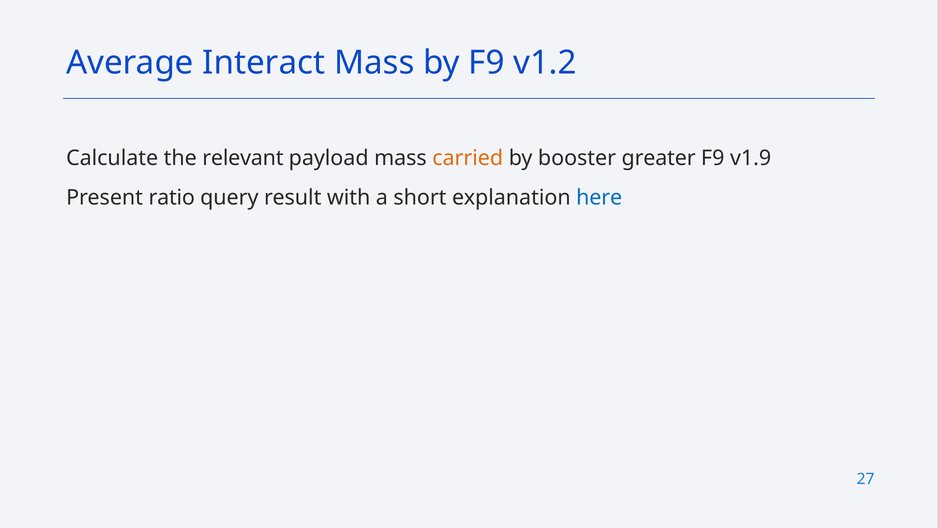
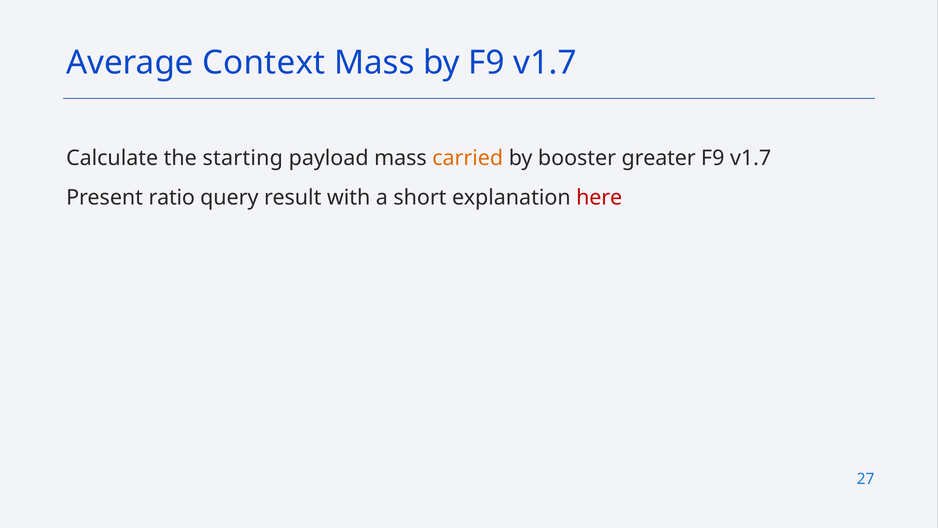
Interact: Interact -> Context
by F9 v1.2: v1.2 -> v1.7
relevant: relevant -> starting
v1.9 at (751, 158): v1.9 -> v1.7
here colour: blue -> red
